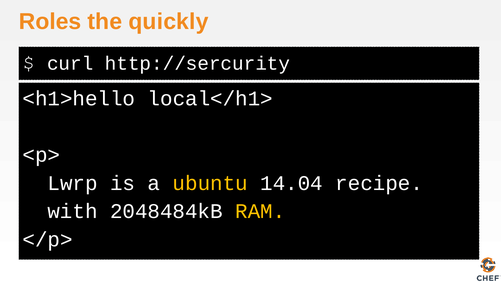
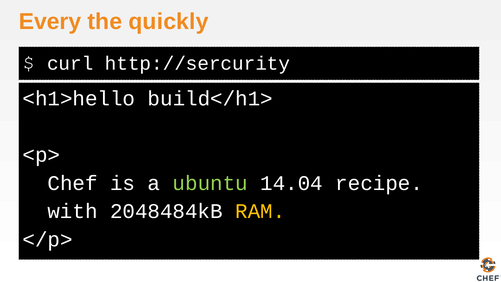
Roles: Roles -> Every
local</h1>: local</h1> -> build</h1>
Lwrp: Lwrp -> Chef
ubuntu colour: yellow -> light green
